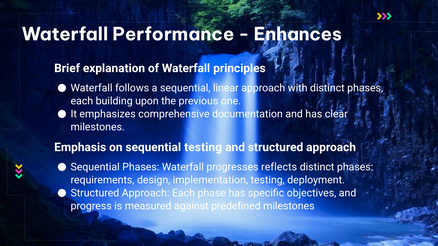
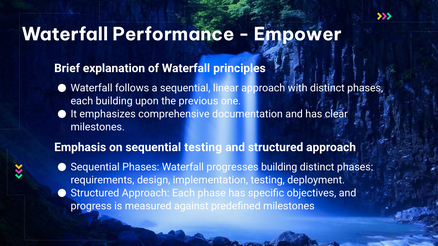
Enhances: Enhances -> Empower
progresses reflects: reflects -> building
